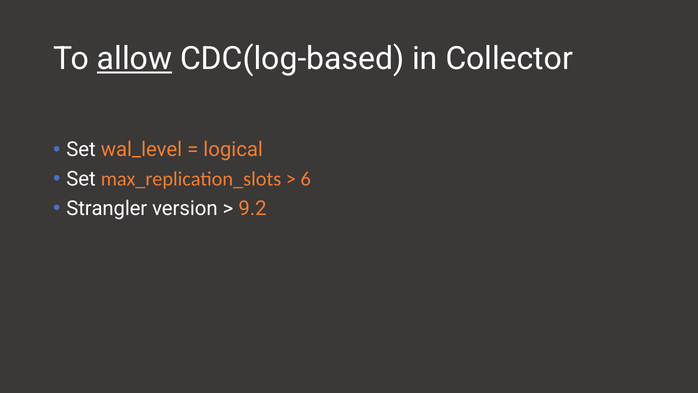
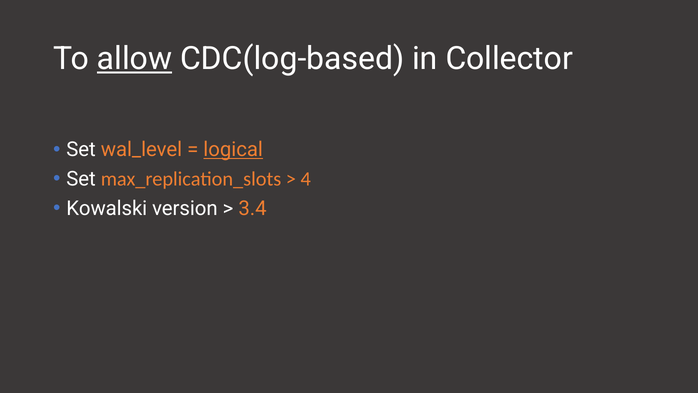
logical underline: none -> present
6: 6 -> 4
Strangler: Strangler -> Kowalski
9.2: 9.2 -> 3.4
